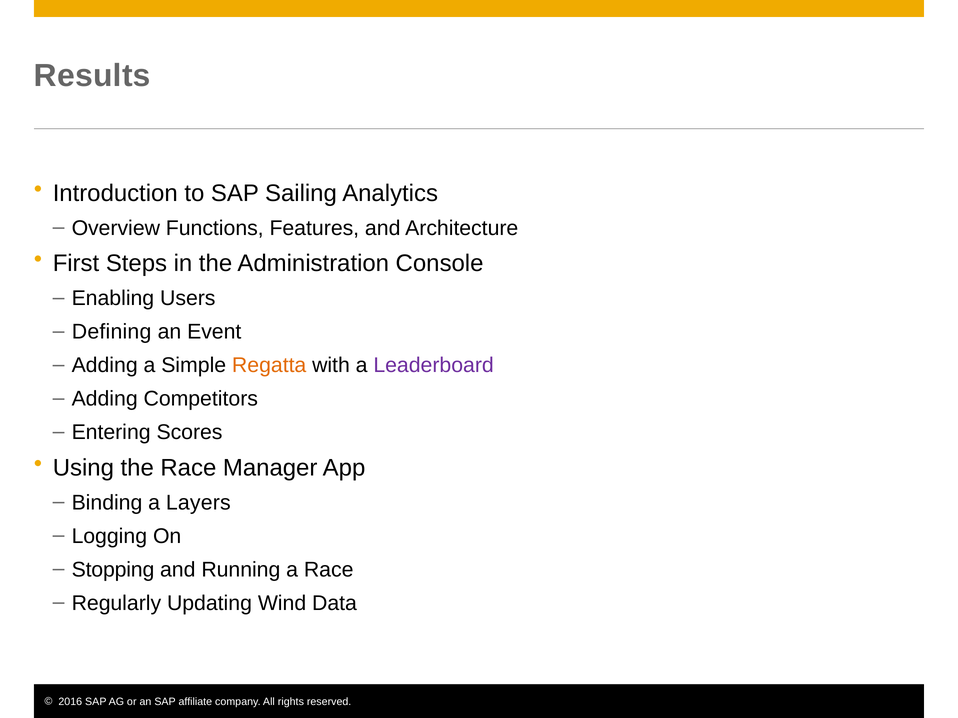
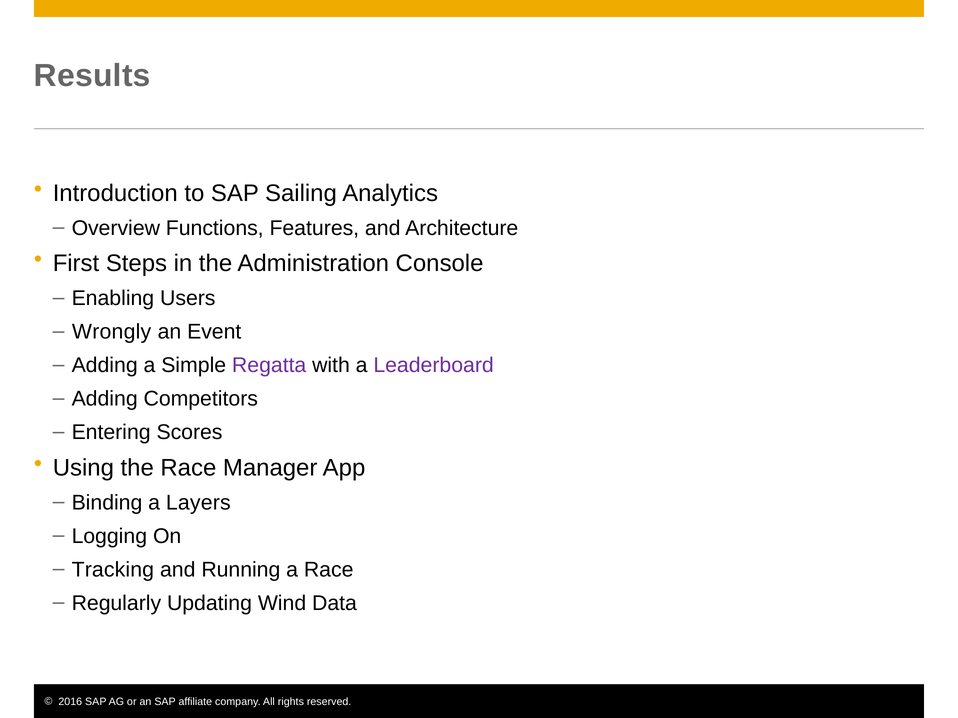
Defining: Defining -> Wrongly
Regatta colour: orange -> purple
Stopping: Stopping -> Tracking
